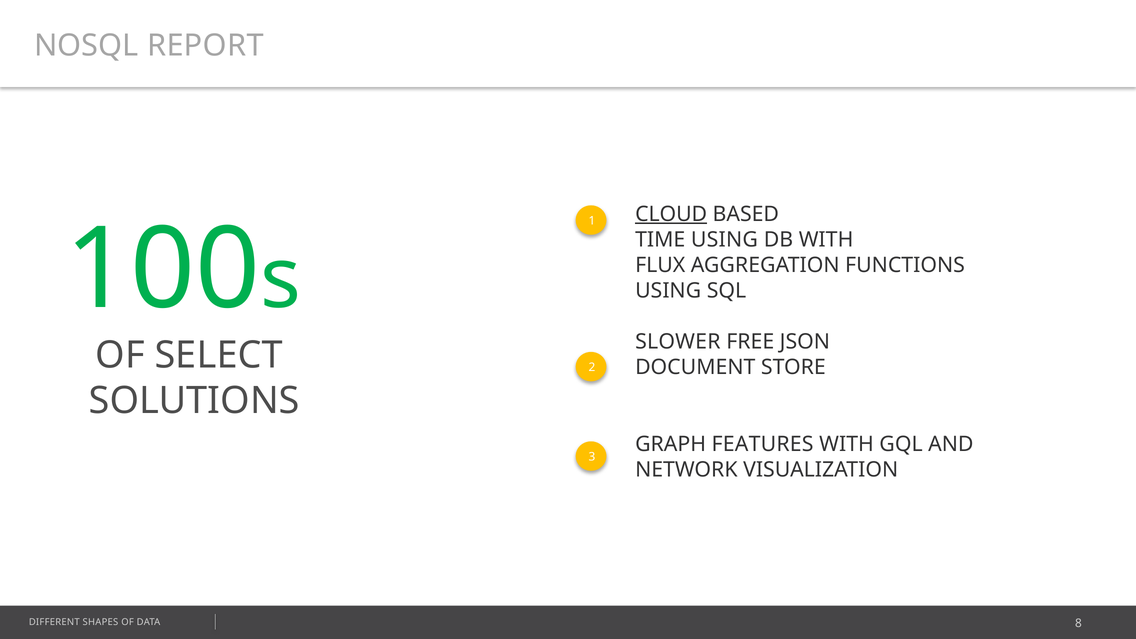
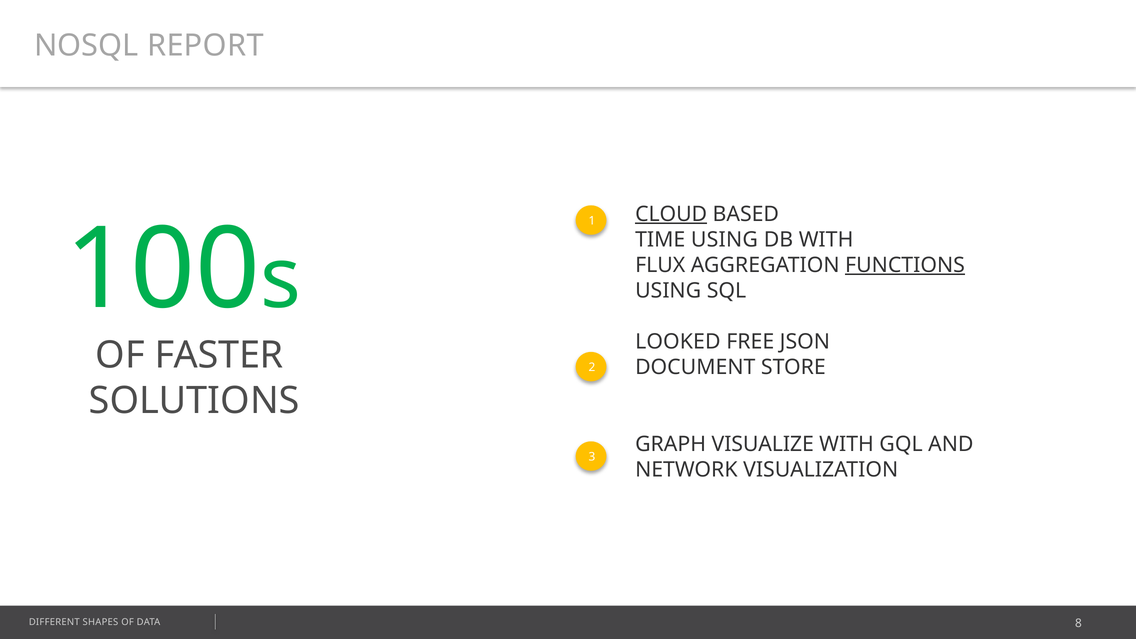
FUNCTIONS underline: none -> present
SLOWER: SLOWER -> LOOKED
SELECT: SELECT -> FASTER
FEATURES: FEATURES -> VISUALIZE
